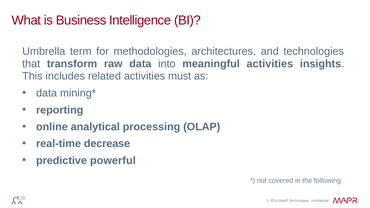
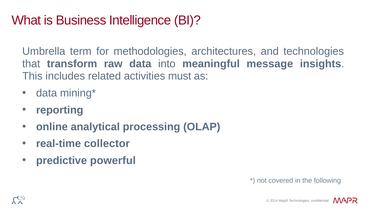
meaningful activities: activities -> message
decrease: decrease -> collector
